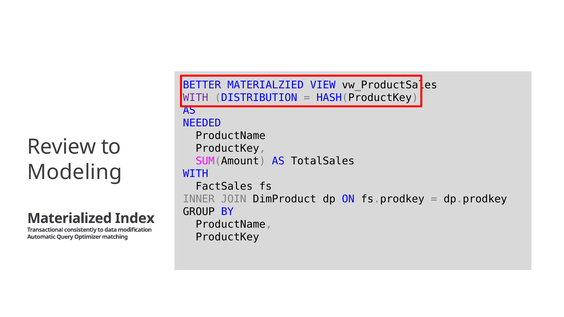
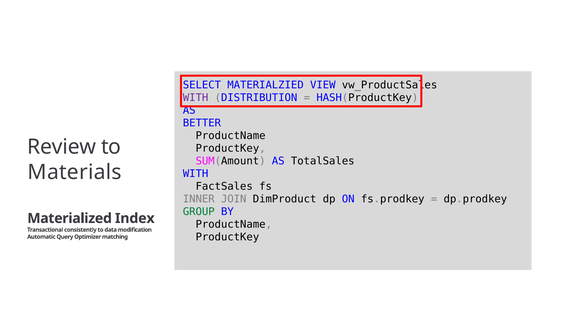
BETTER: BETTER -> SELECT
NEEDED: NEEDED -> BETTER
Modeling: Modeling -> Materials
GROUP colour: black -> green
